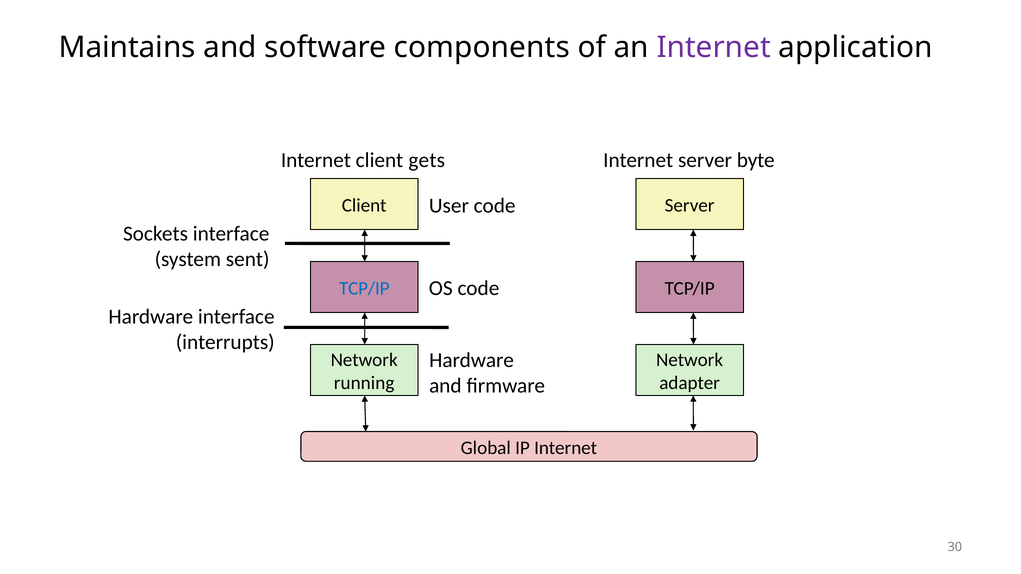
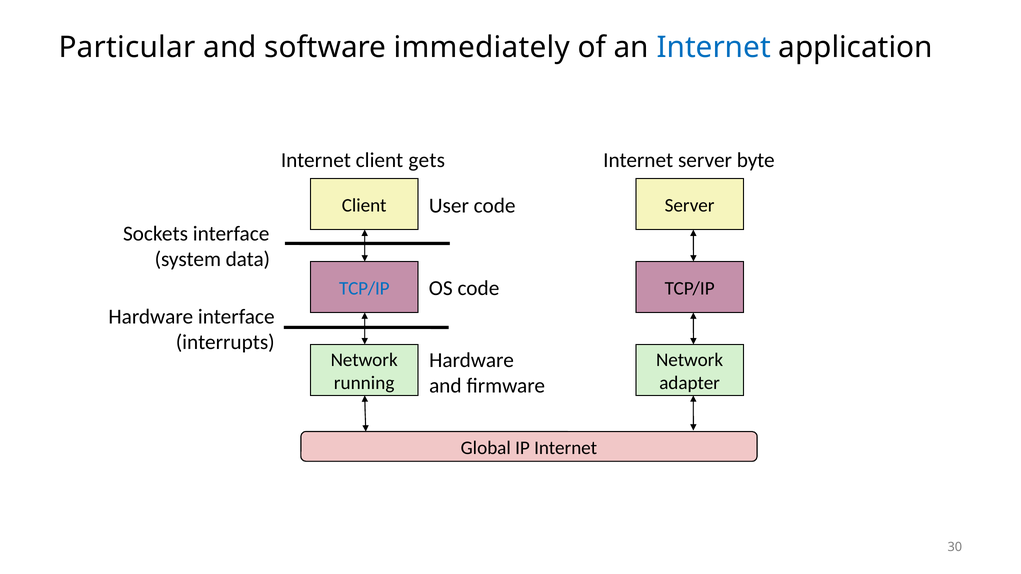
Maintains: Maintains -> Particular
components: components -> immediately
Internet at (714, 48) colour: purple -> blue
sent: sent -> data
